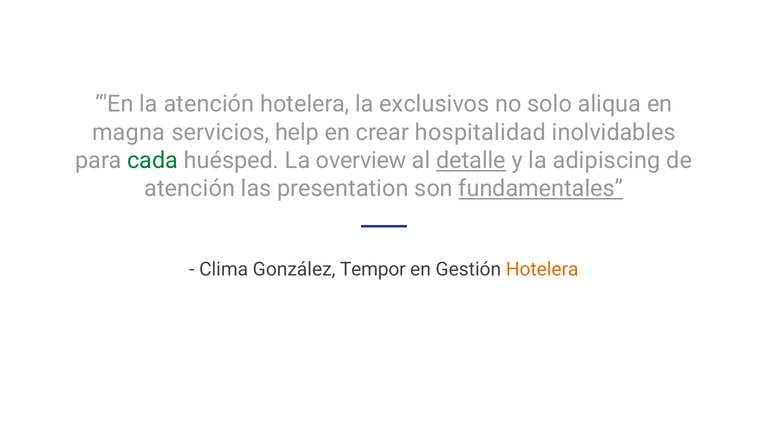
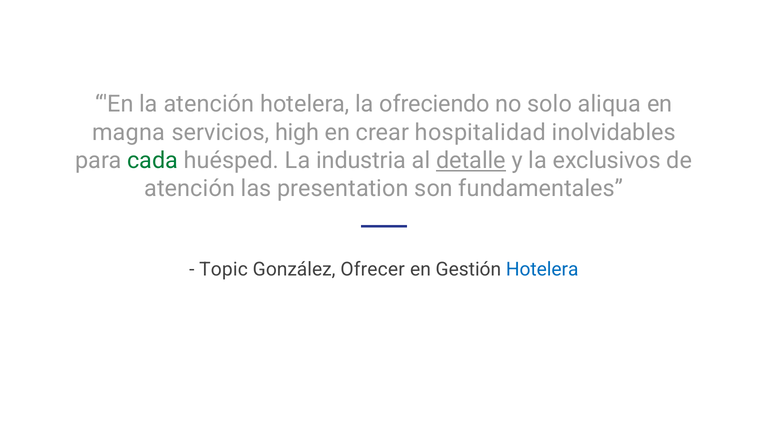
exclusivos: exclusivos -> ofreciendo
help: help -> high
overview: overview -> industria
adipiscing: adipiscing -> exclusivos
fundamentales underline: present -> none
Clima: Clima -> Topic
Tempor: Tempor -> Ofrecer
Hotelera at (542, 269) colour: orange -> blue
